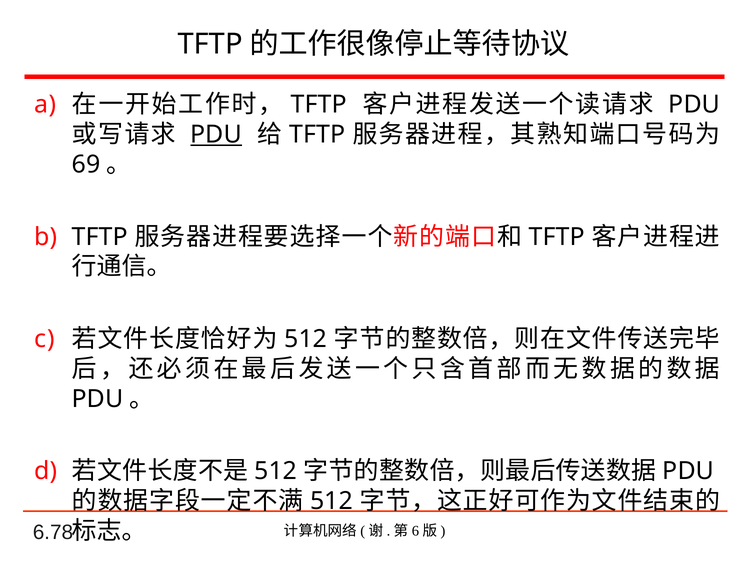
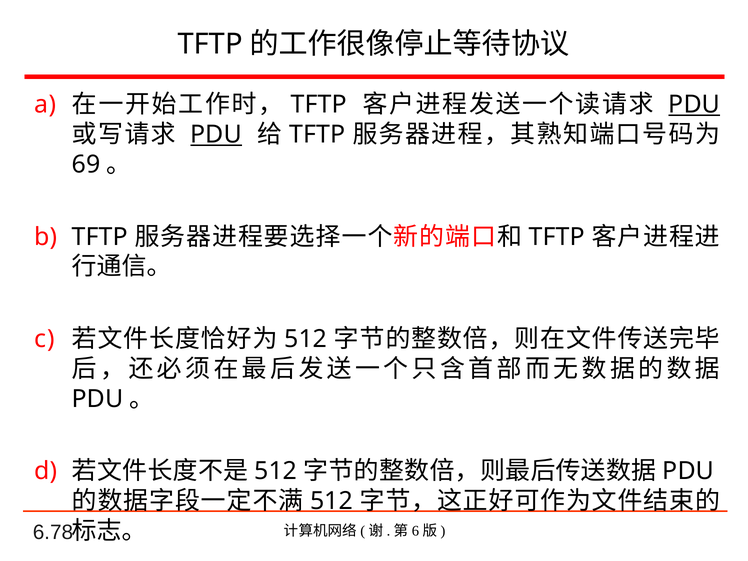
PDU at (694, 105) underline: none -> present
